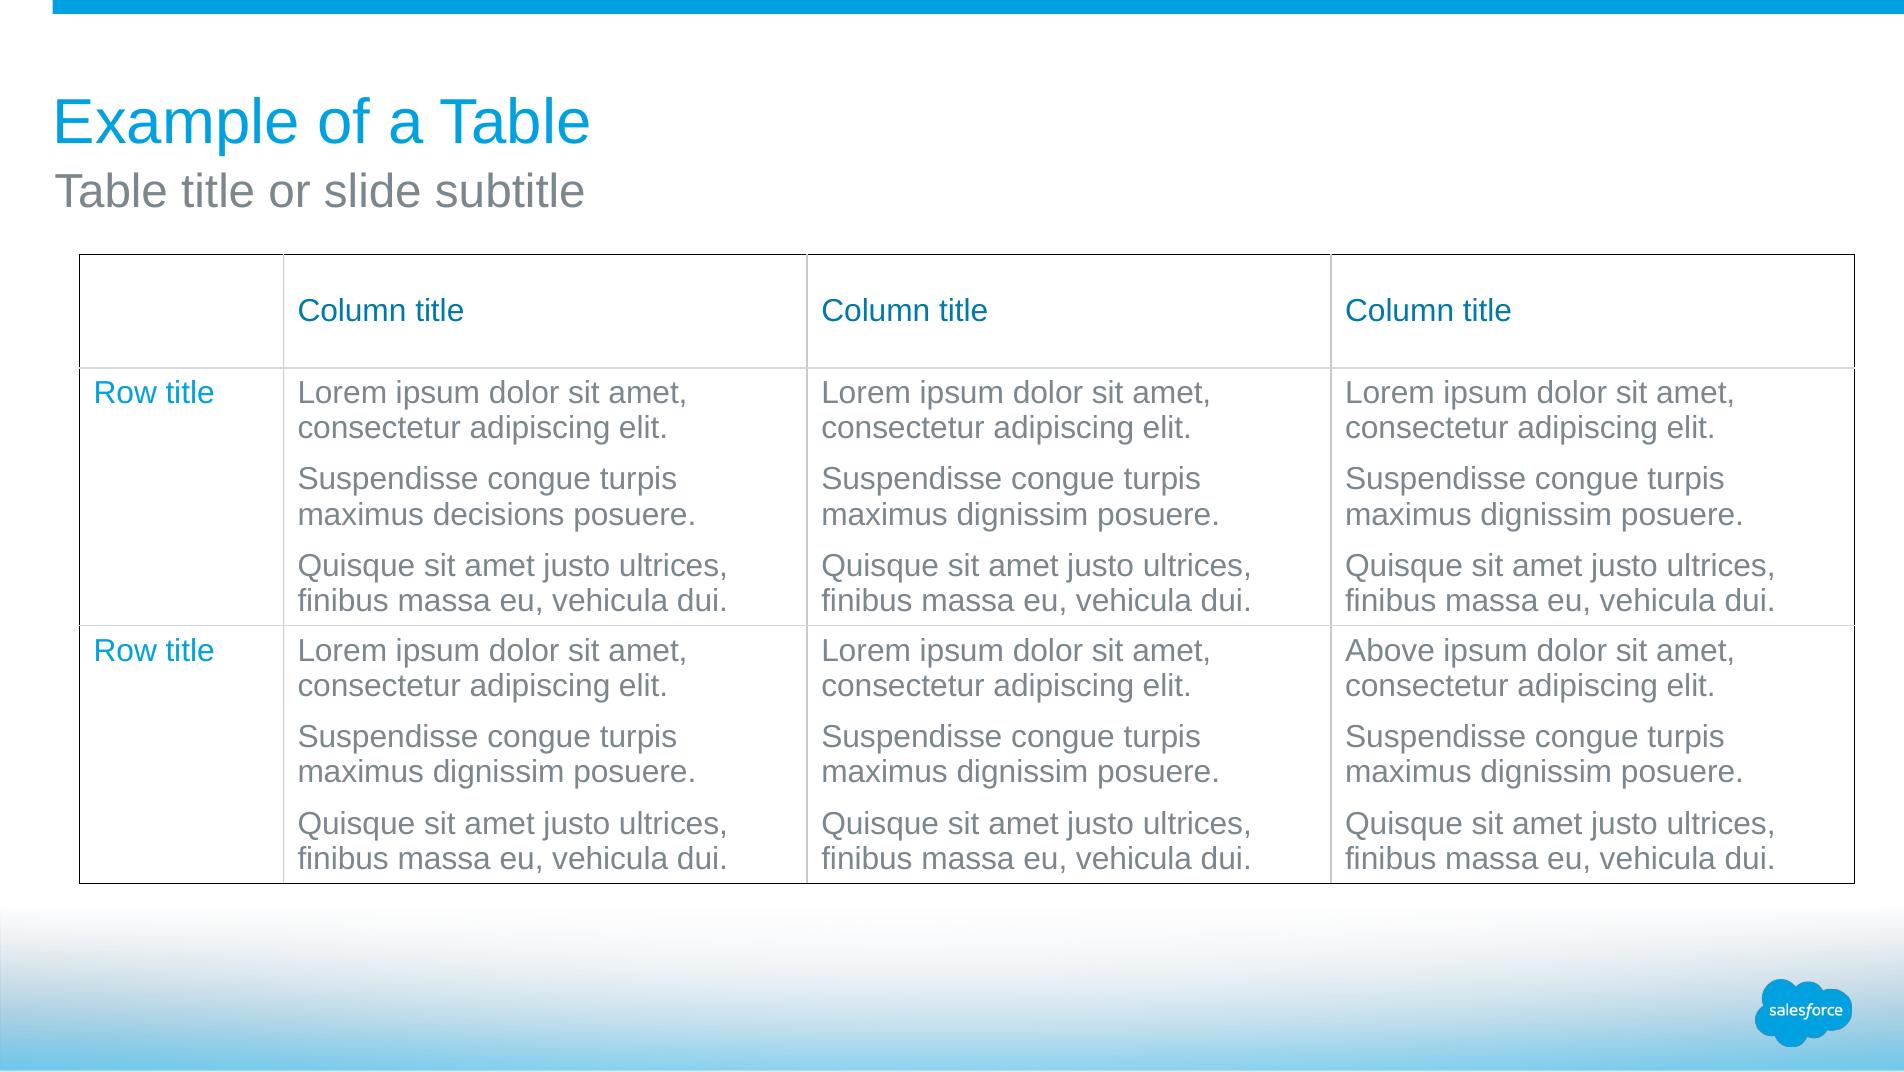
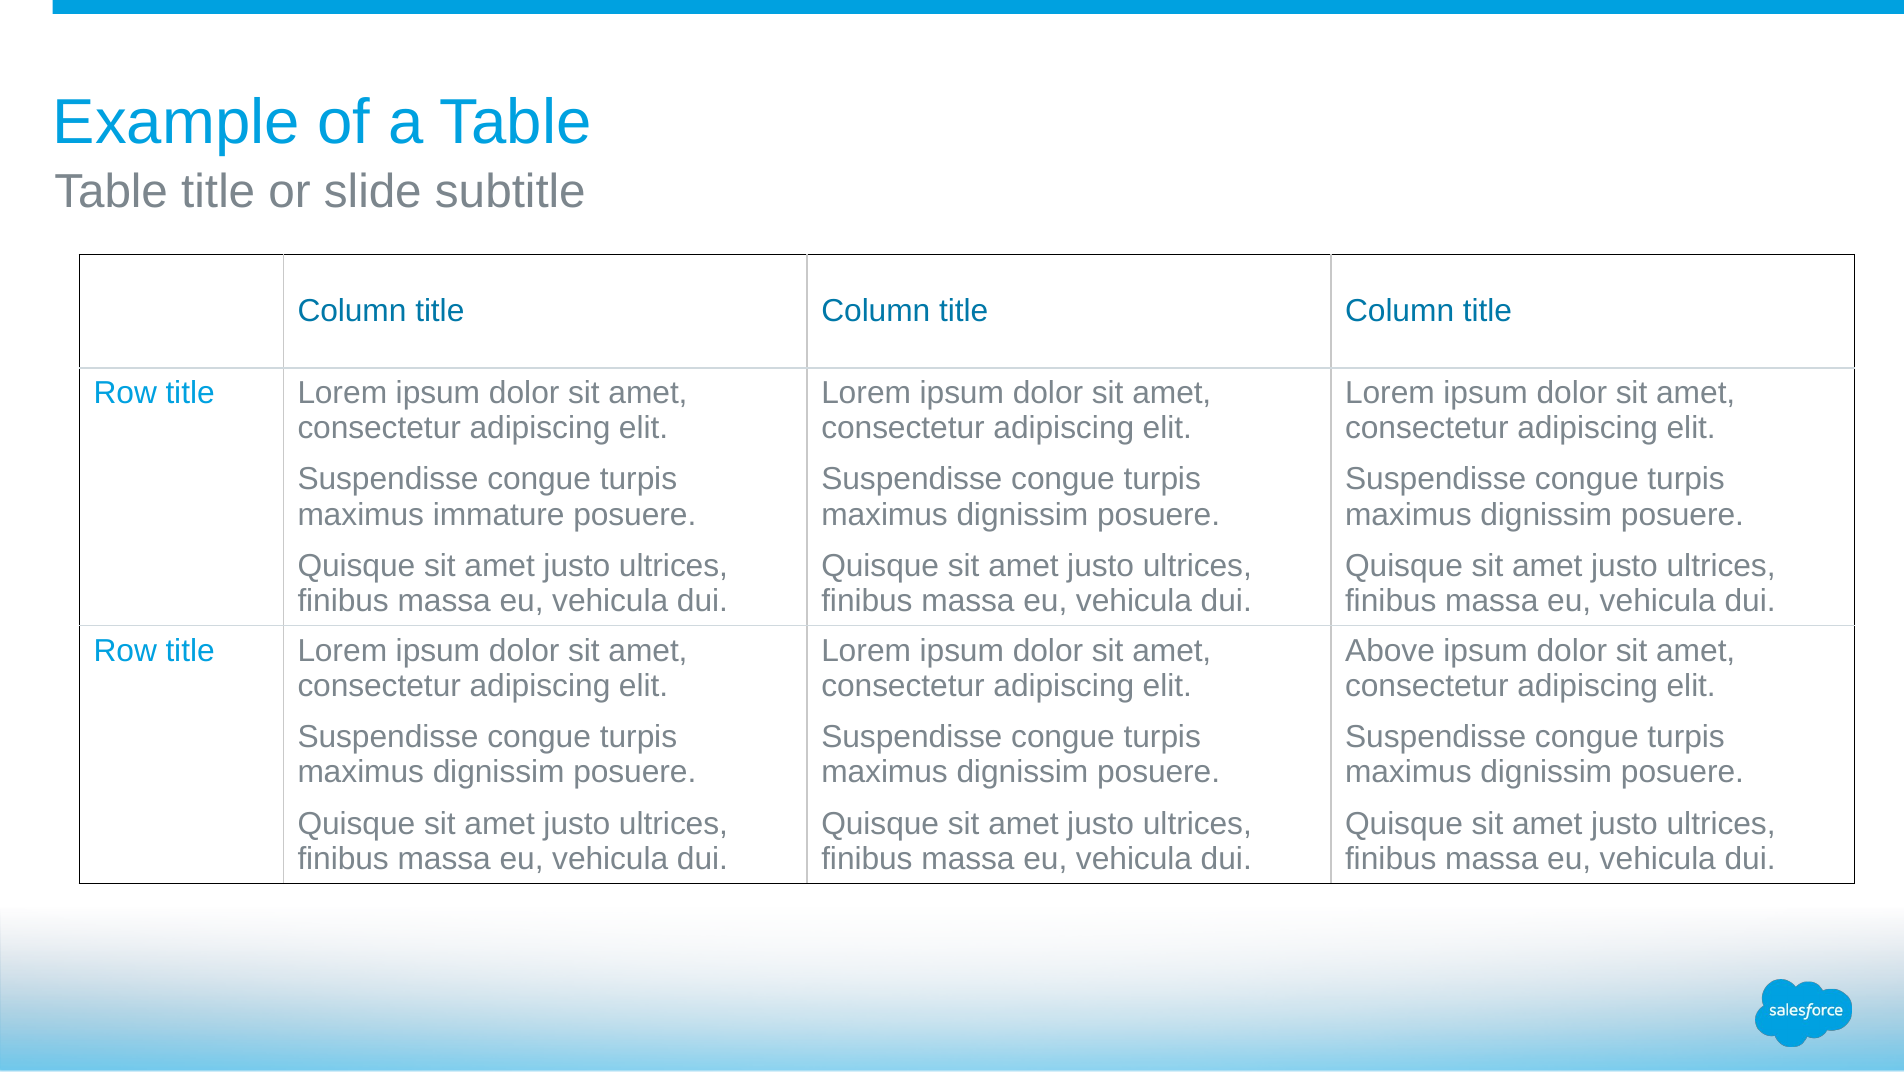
decisions: decisions -> immature
